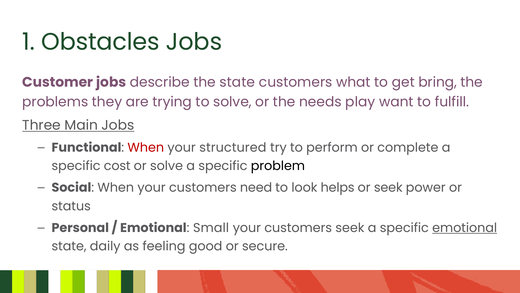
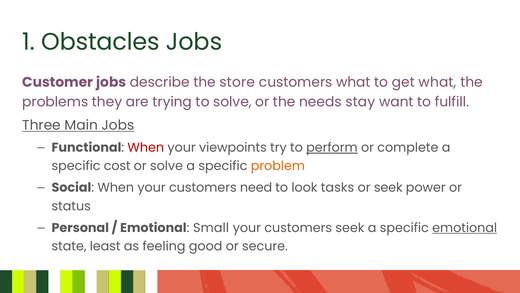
the state: state -> store
get bring: bring -> what
play: play -> stay
structured: structured -> viewpoints
perform underline: none -> present
problem colour: black -> orange
helps: helps -> tasks
daily: daily -> least
